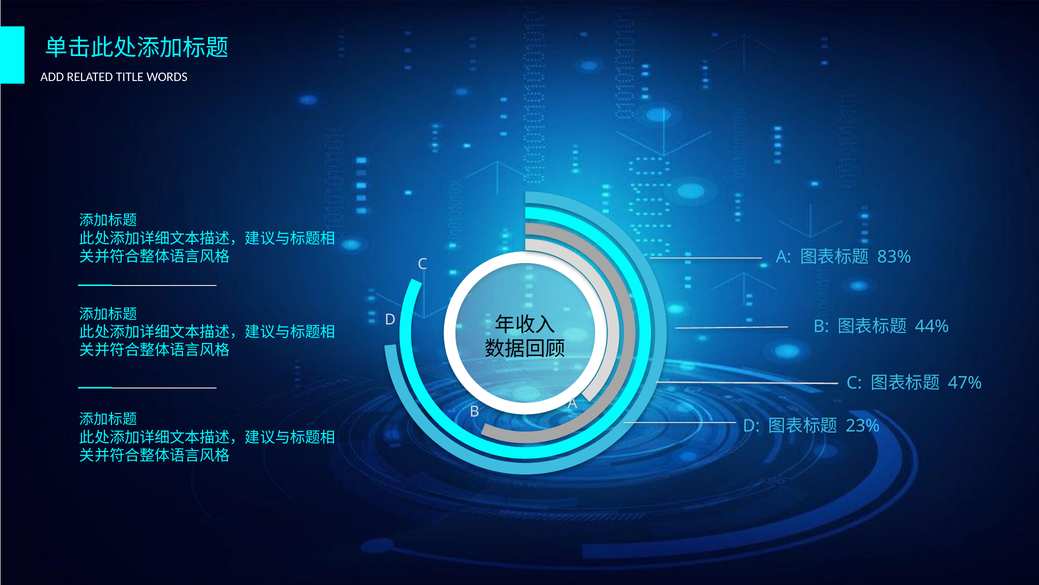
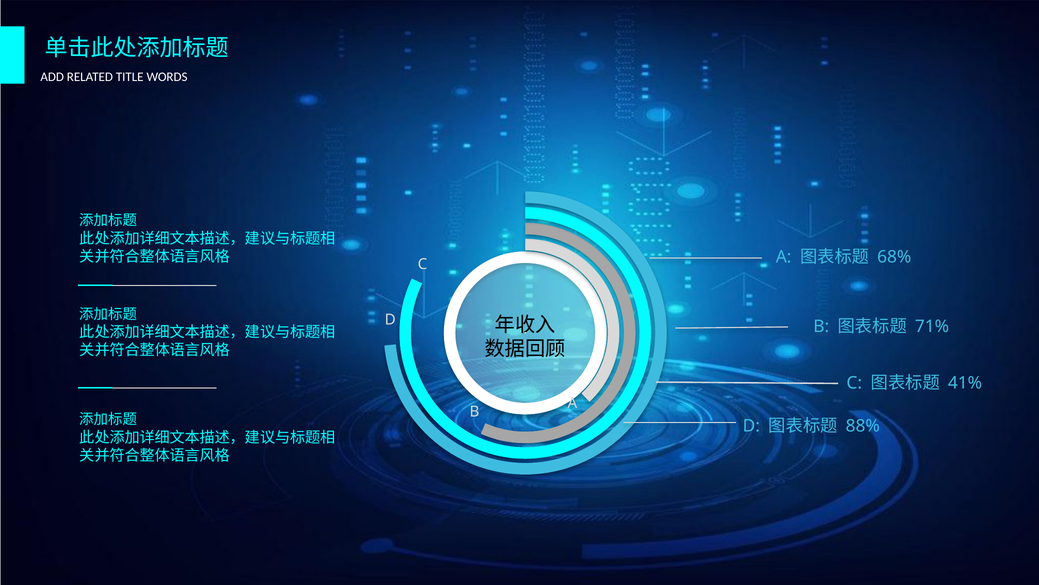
83%: 83% -> 68%
44%: 44% -> 71%
47%: 47% -> 41%
23%: 23% -> 88%
